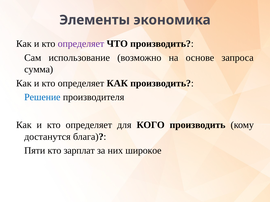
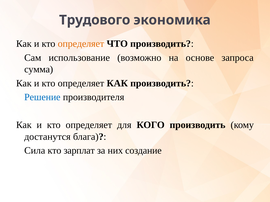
Элементы: Элементы -> Трудового
определяет at (81, 44) colour: purple -> orange
Пяти: Пяти -> Сила
широкое: широкое -> создание
